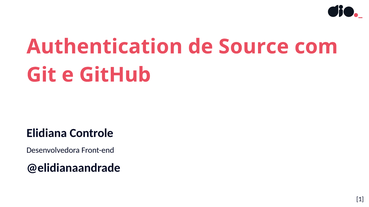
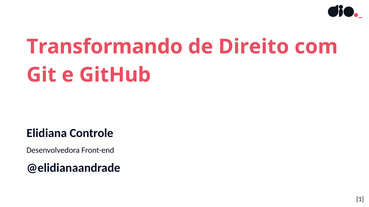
Authentication: Authentication -> Transformando
Source: Source -> Direito
